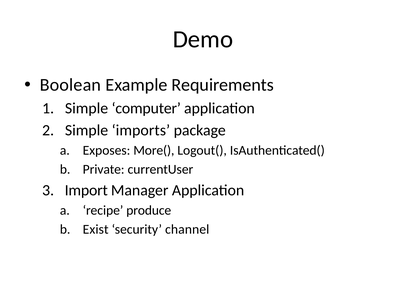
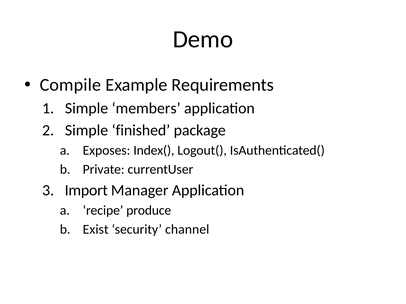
Boolean: Boolean -> Compile
computer: computer -> members
imports: imports -> finished
More(: More( -> Index(
